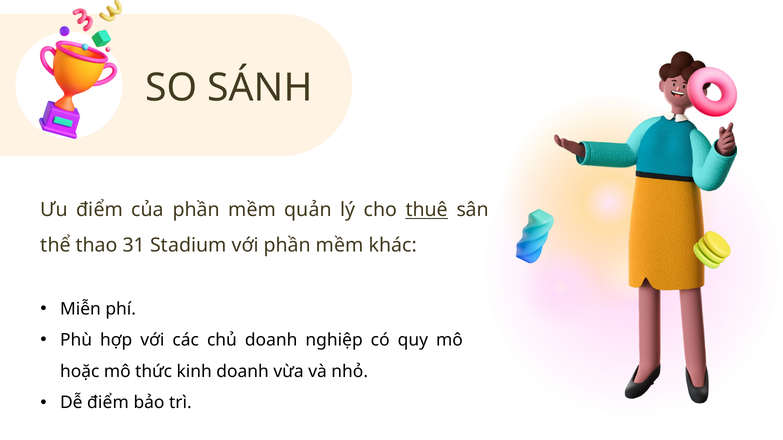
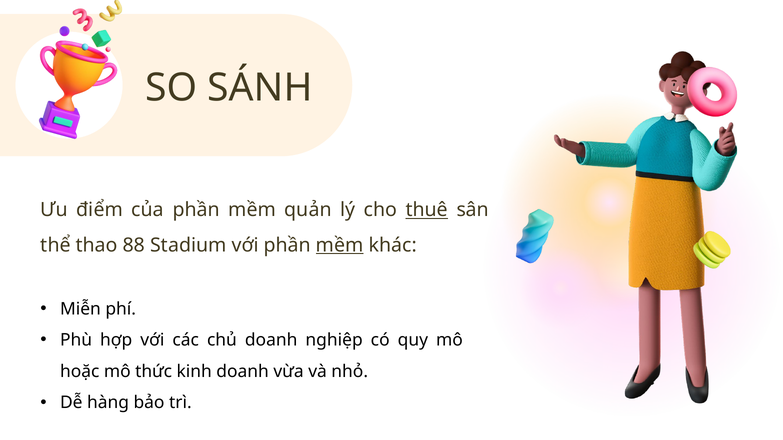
31: 31 -> 88
mềm at (340, 245) underline: none -> present
Dễ điểm: điểm -> hàng
